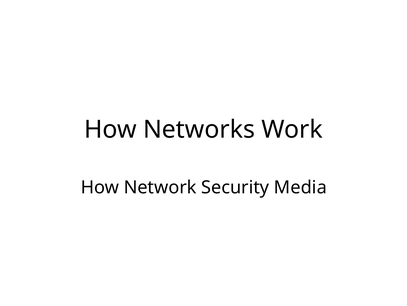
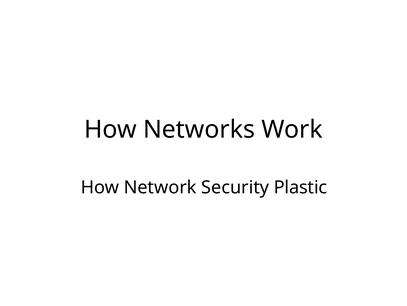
Media: Media -> Plastic
